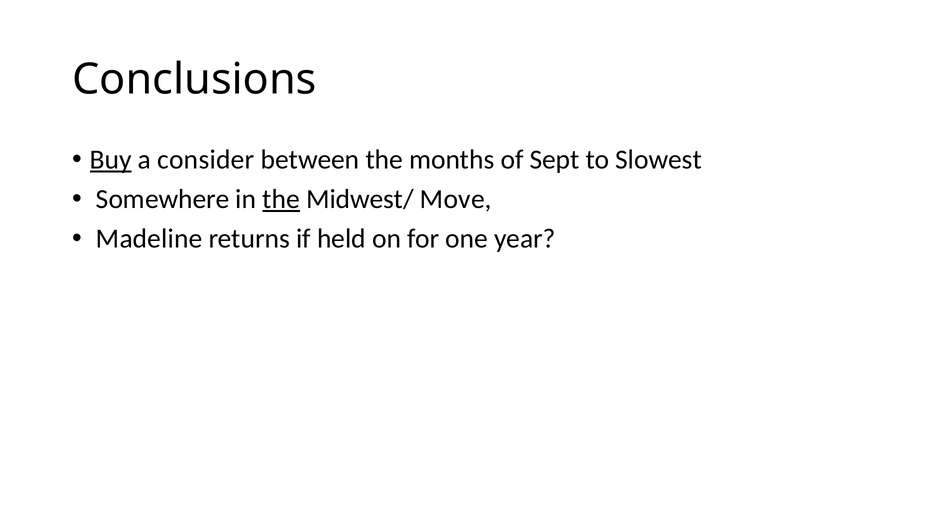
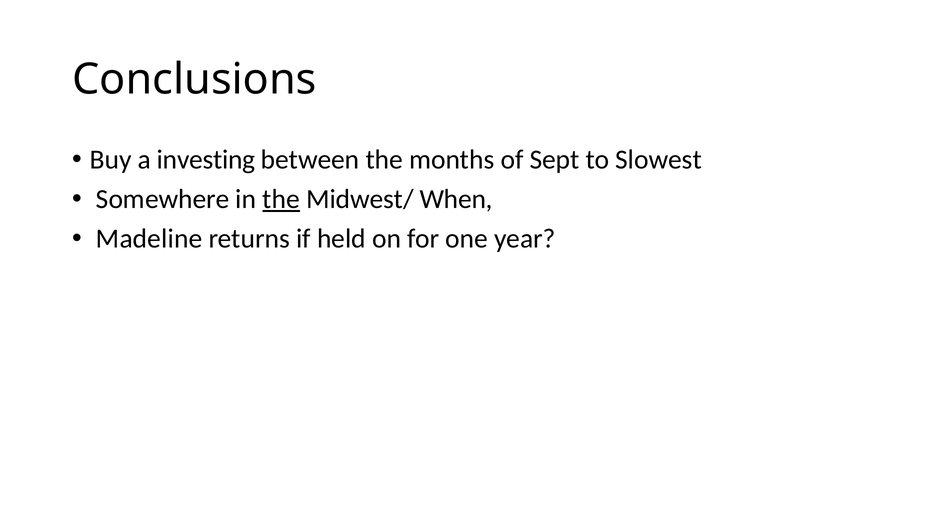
Buy underline: present -> none
consider: consider -> investing
Move: Move -> When
